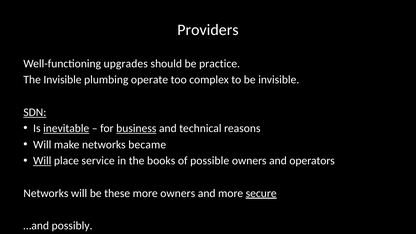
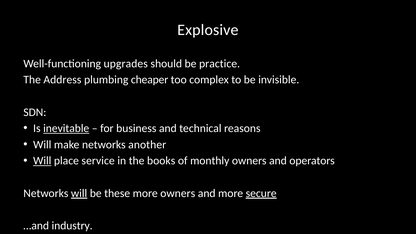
Providers: Providers -> Explosive
The Invisible: Invisible -> Address
operate: operate -> cheaper
SDN underline: present -> none
business underline: present -> none
became: became -> another
possible: possible -> monthly
will at (79, 193) underline: none -> present
possibly: possibly -> industry
